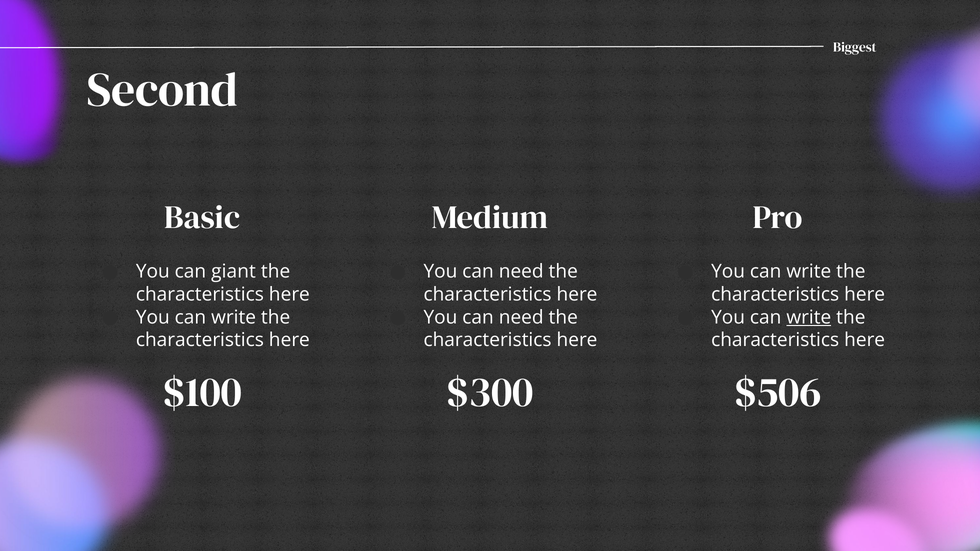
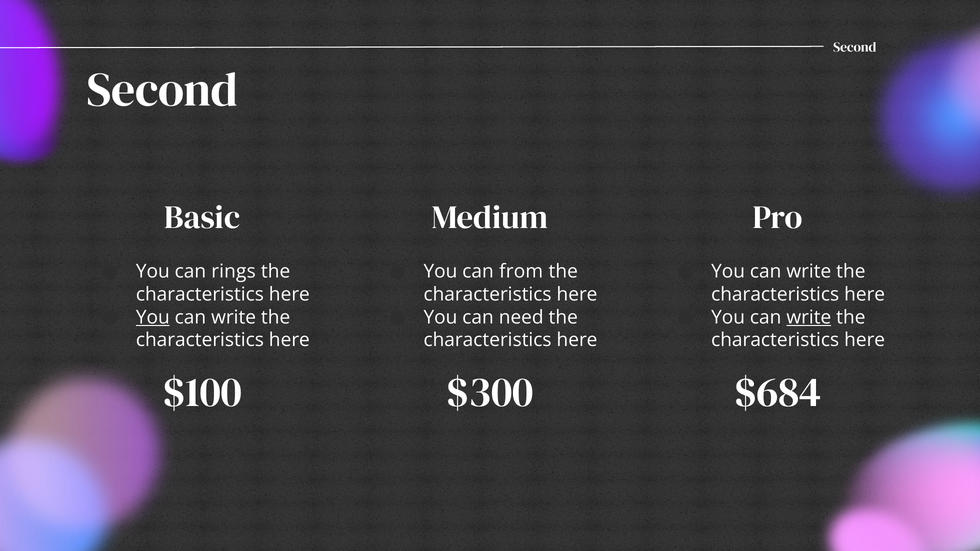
Biggest at (855, 47): Biggest -> Second
giant: giant -> rings
need at (521, 272): need -> from
You at (153, 317) underline: none -> present
$506: $506 -> $684
